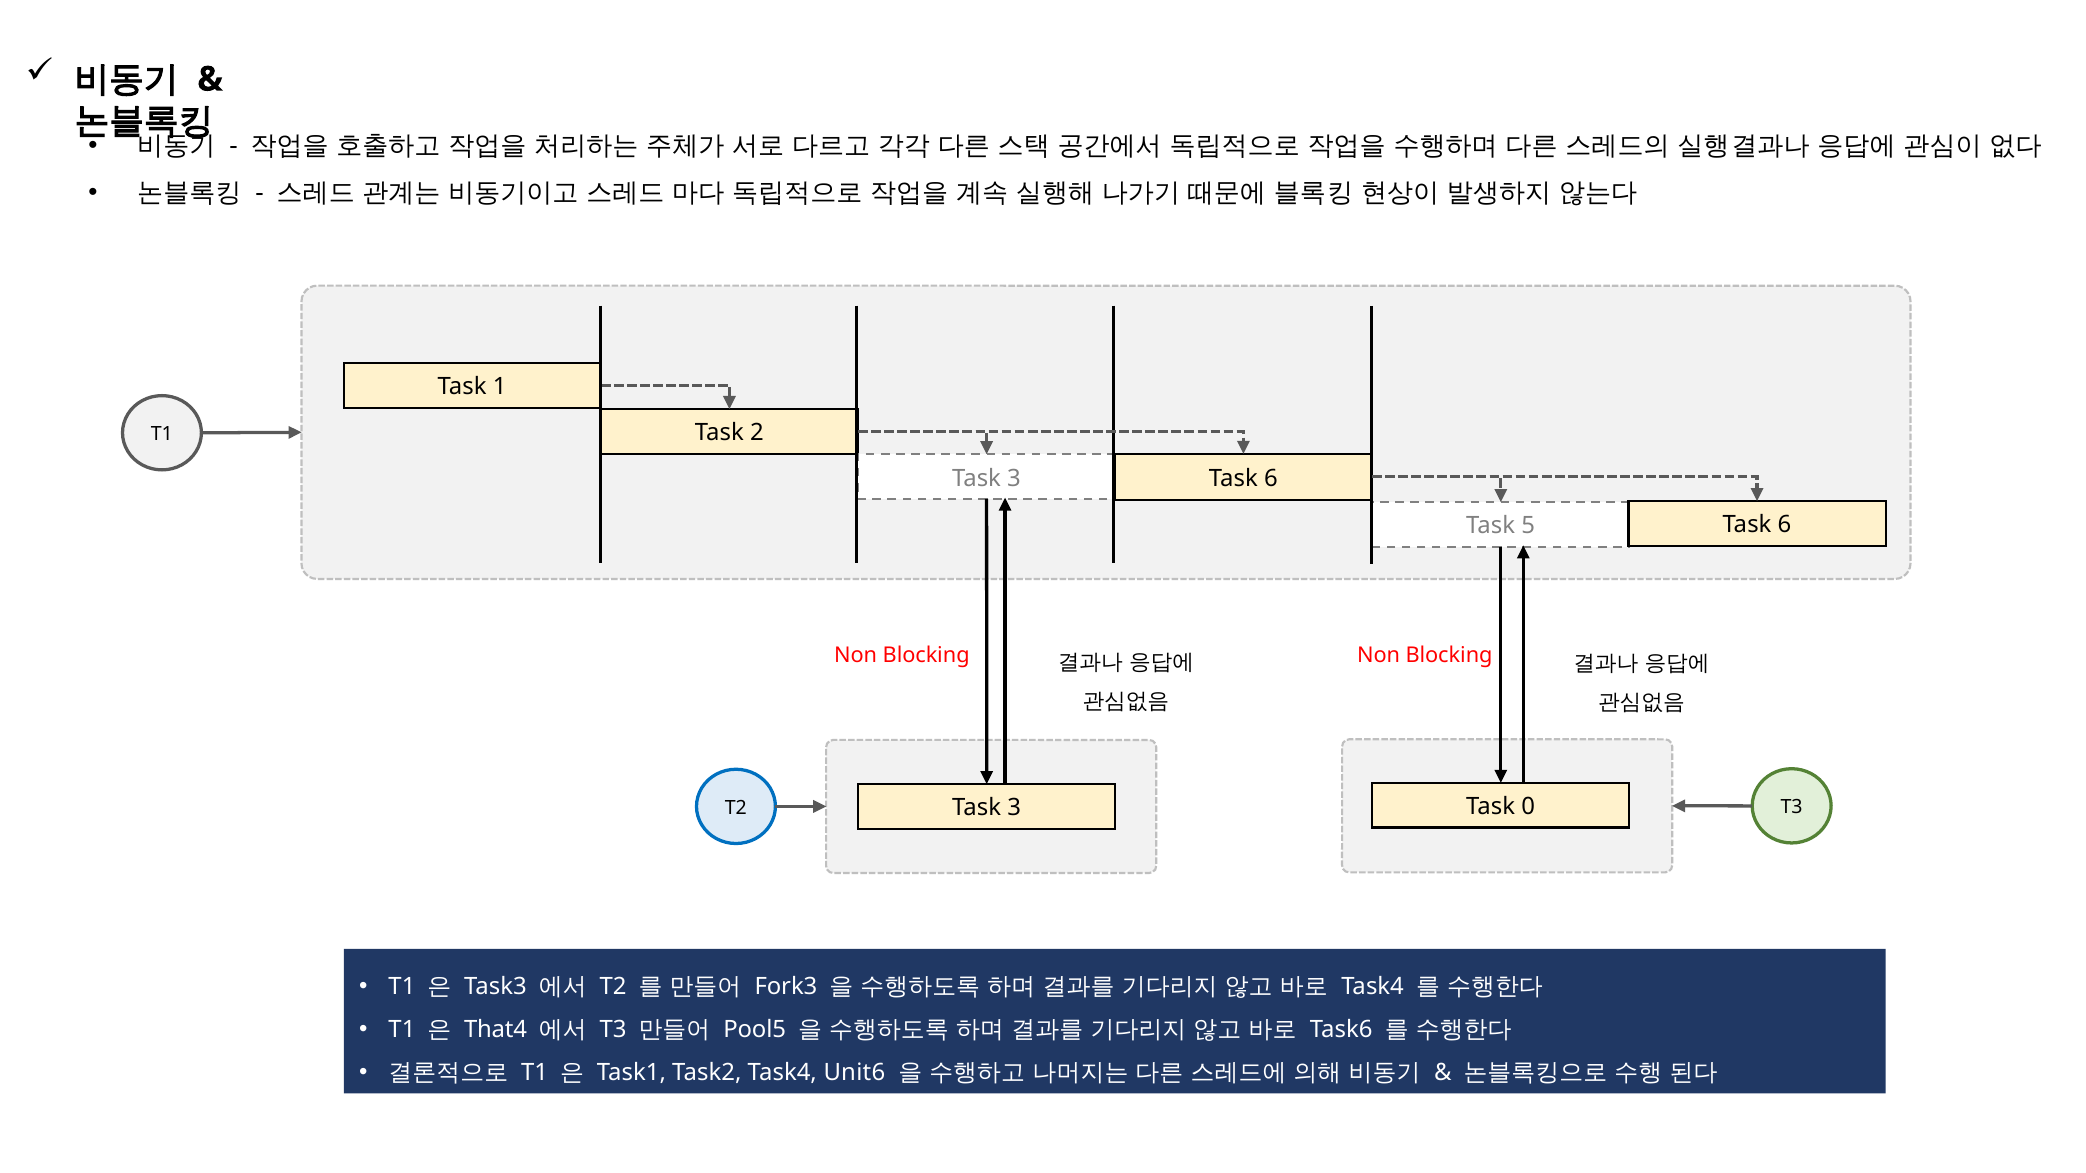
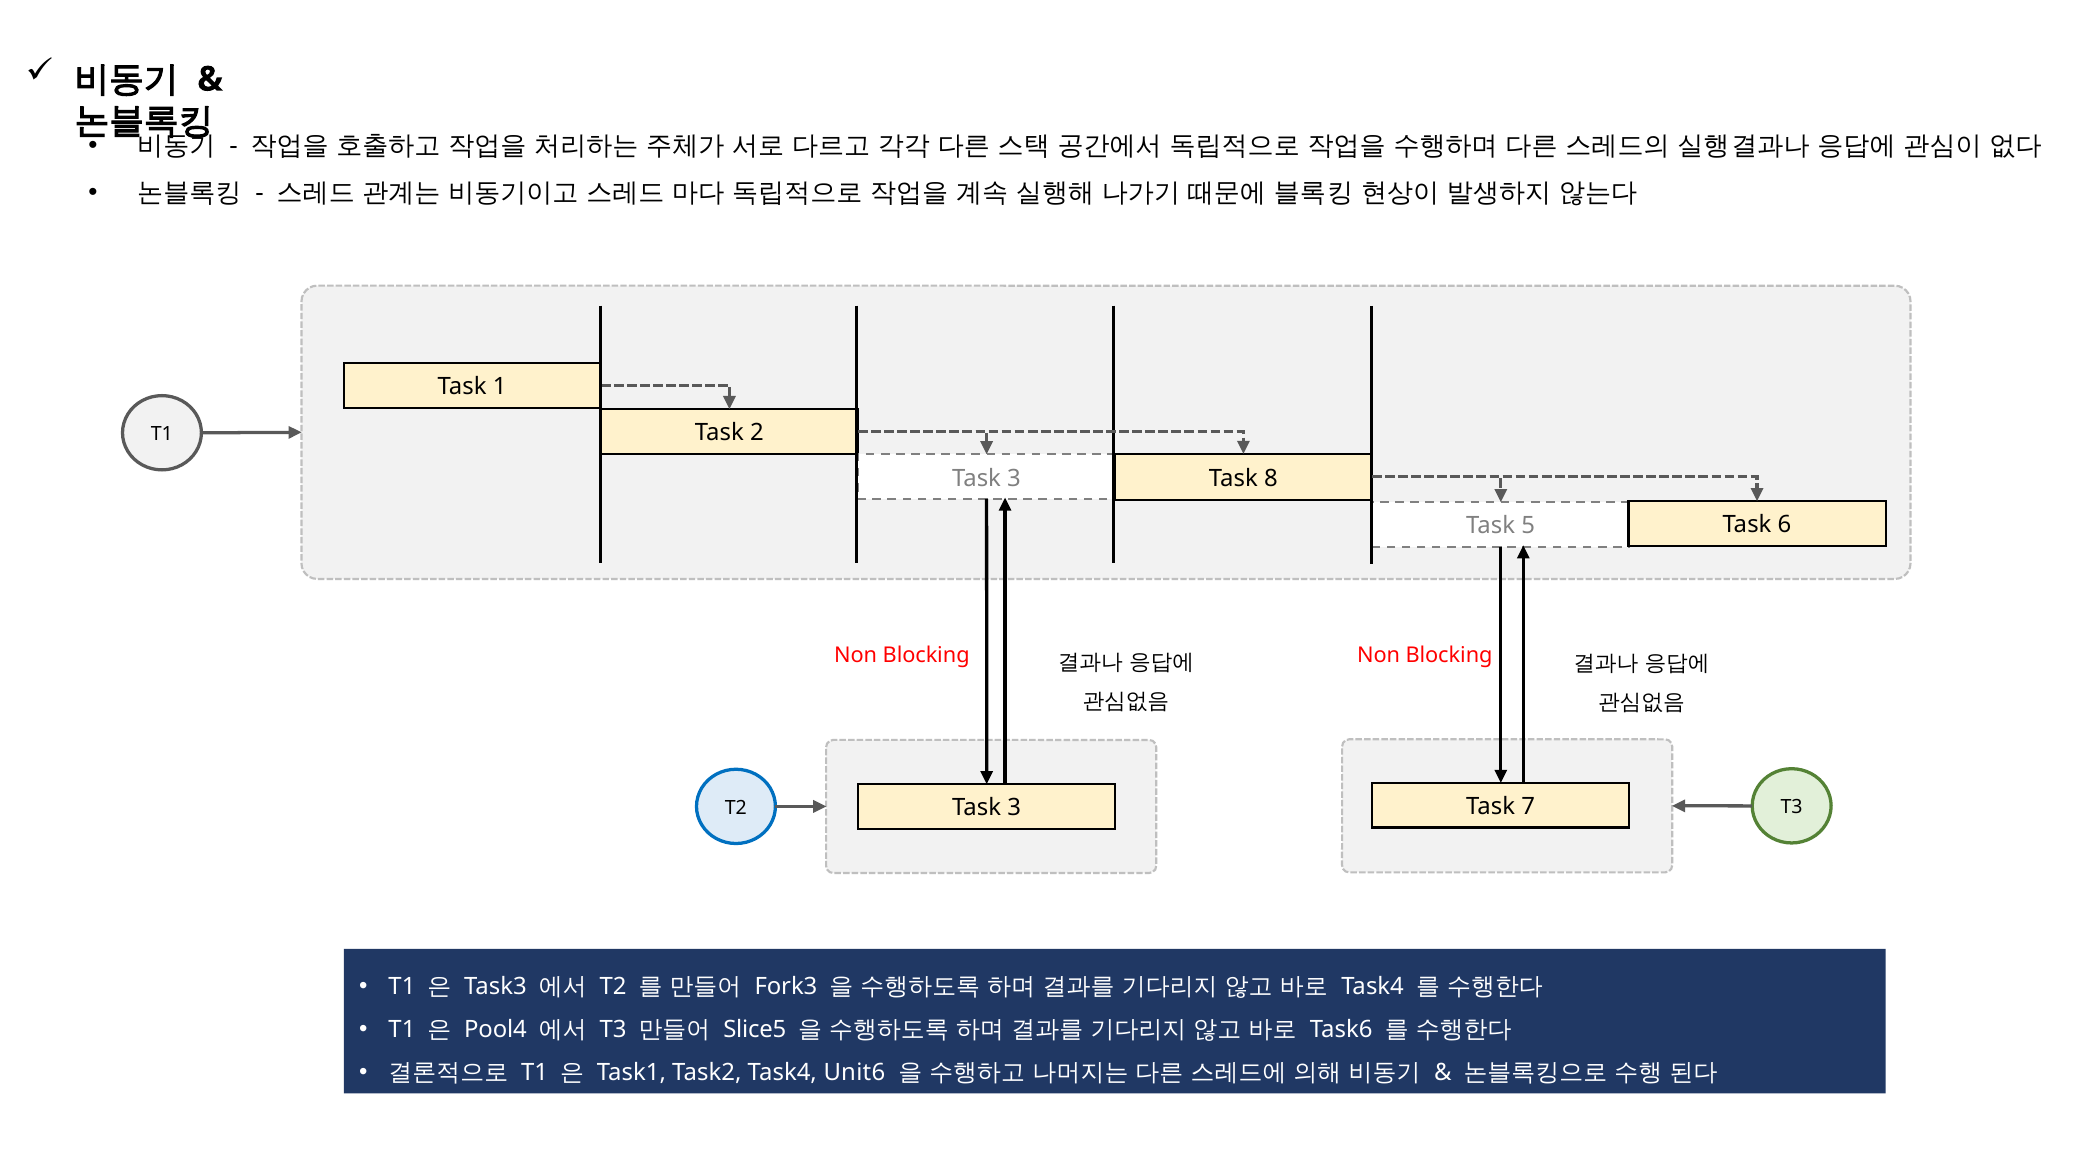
6 at (1271, 479): 6 -> 8
0: 0 -> 7
That4: That4 -> Pool4
Pool5: Pool5 -> Slice5
